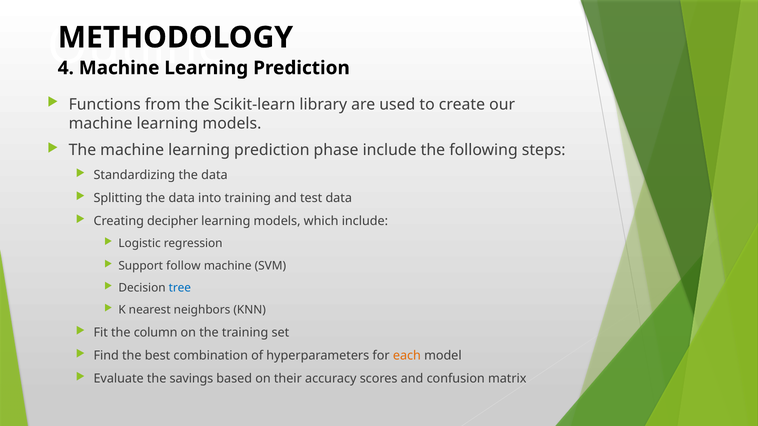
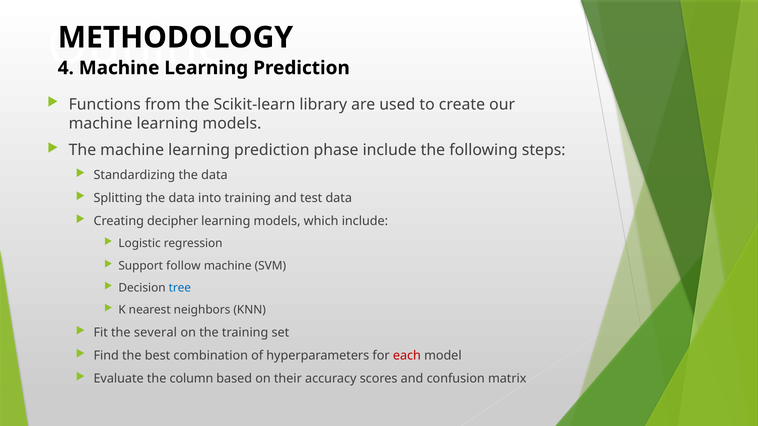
column: column -> several
each colour: orange -> red
savings: savings -> column
